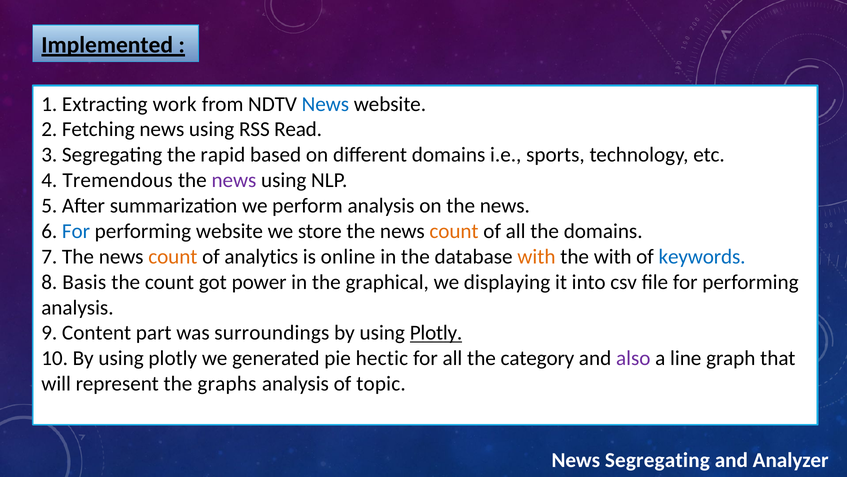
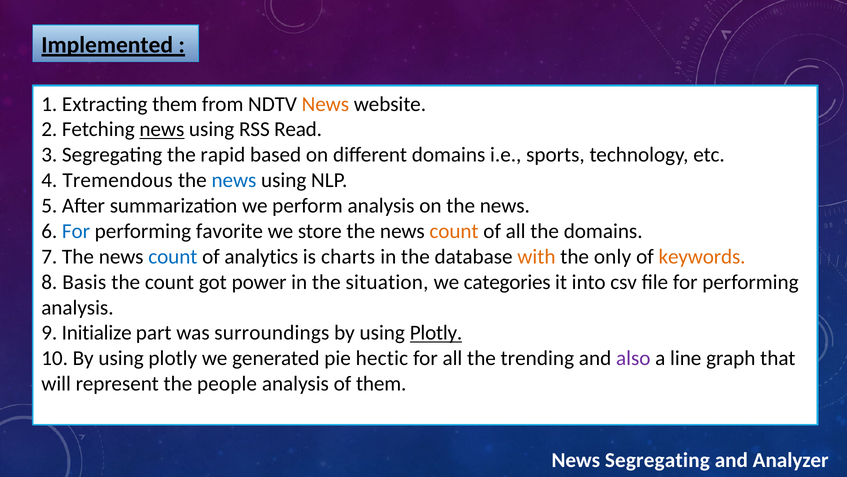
Extracting work: work -> them
News at (325, 104) colour: blue -> orange
news at (162, 129) underline: none -> present
news at (234, 180) colour: purple -> blue
performing website: website -> favorite
count at (173, 256) colour: orange -> blue
online: online -> charts
the with: with -> only
keywords colour: blue -> orange
graphical: graphical -> situation
displaying: displaying -> categories
Content: Content -> Initialize
category: category -> trending
graphs: graphs -> people
of topic: topic -> them
